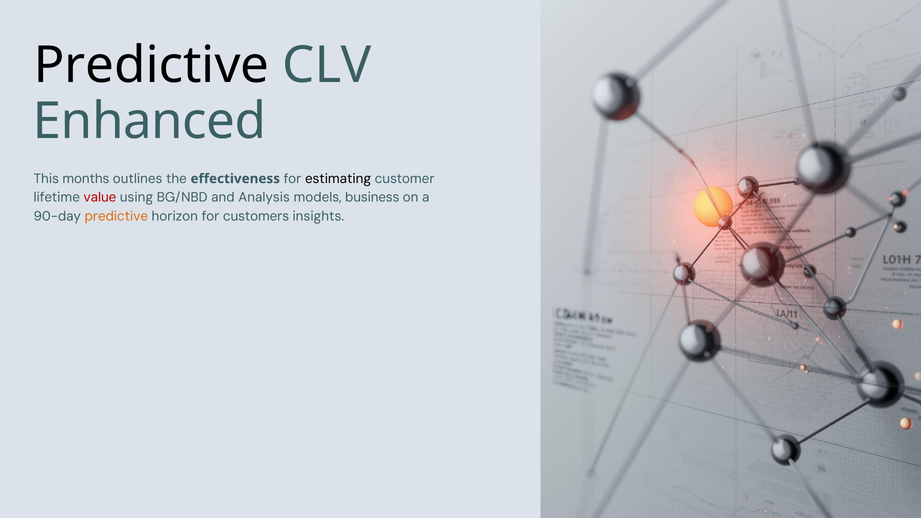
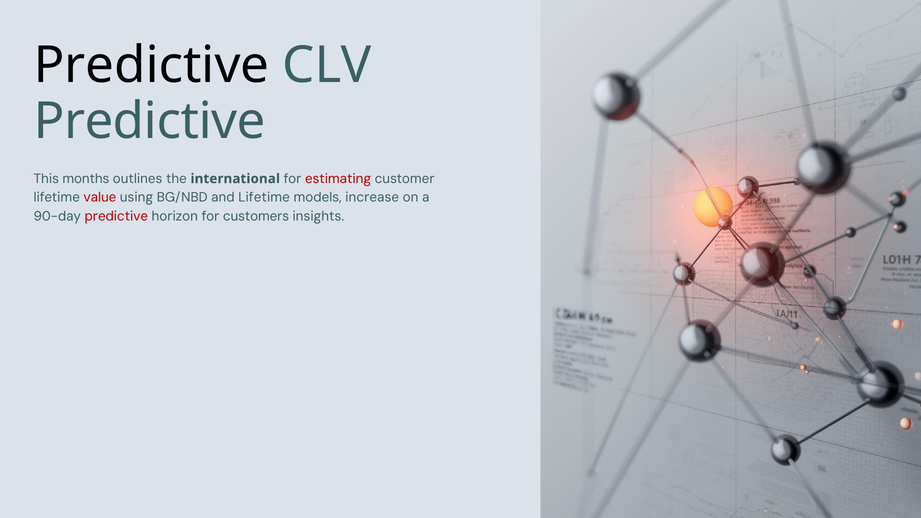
Enhanced at (150, 122): Enhanced -> Predictive
effectiveness: effectiveness -> international
estimating colour: black -> red
and Analysis: Analysis -> Lifetime
business: business -> increase
predictive at (116, 216) colour: orange -> red
